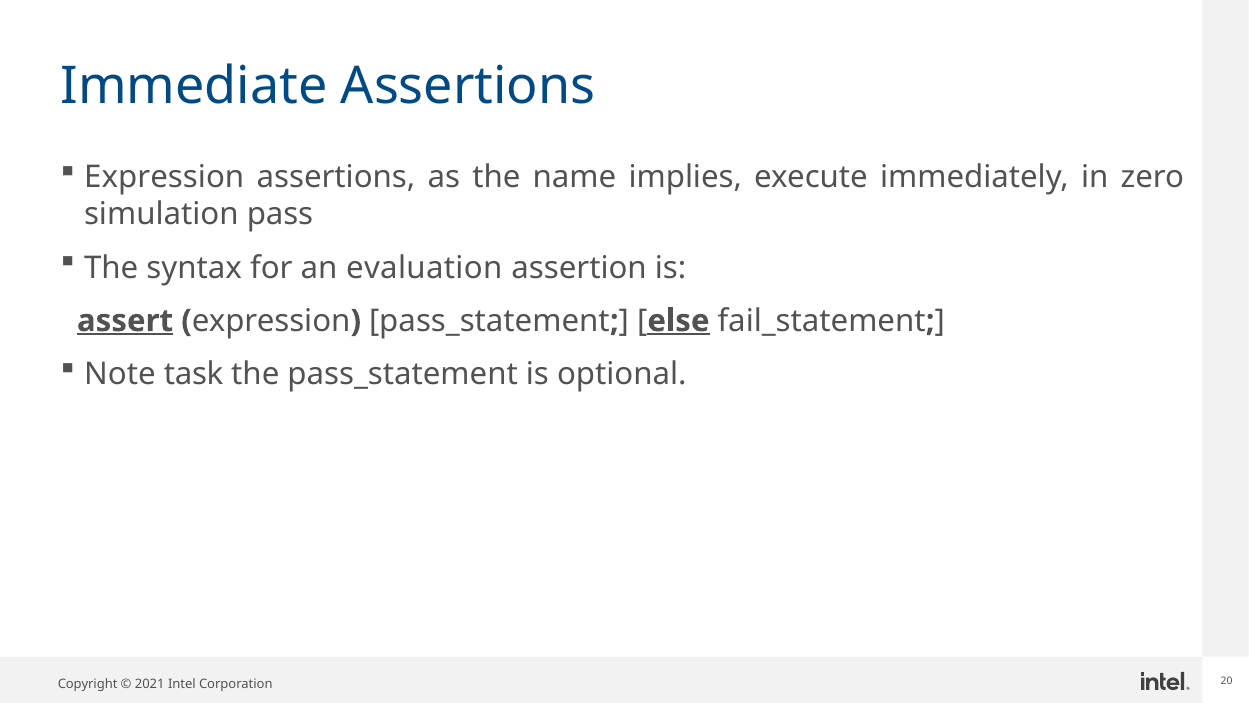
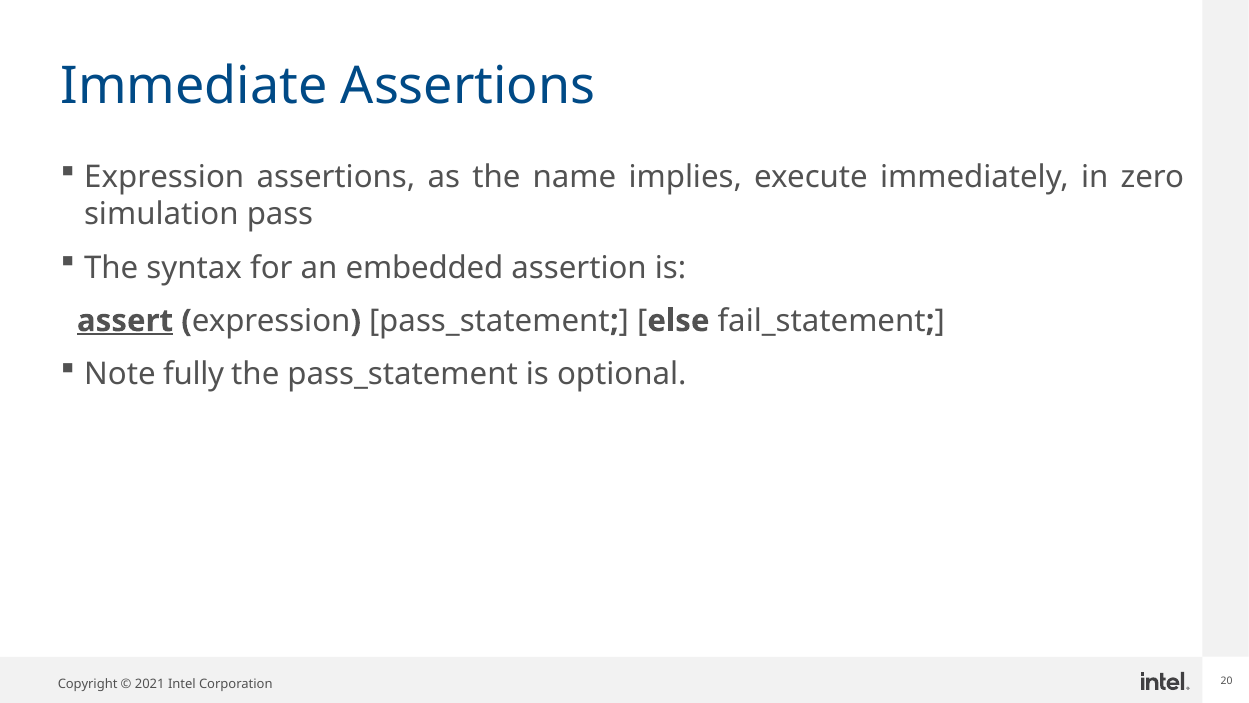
evaluation: evaluation -> embedded
else underline: present -> none
task: task -> fully
